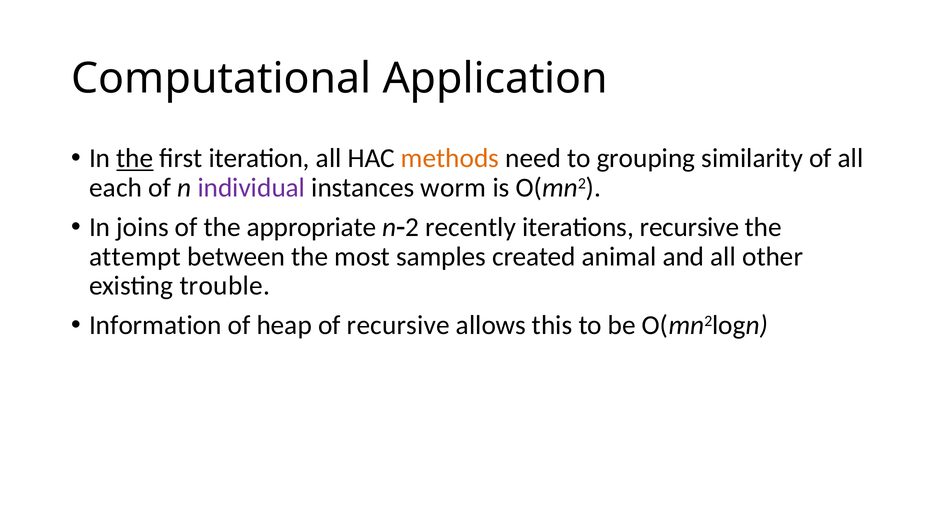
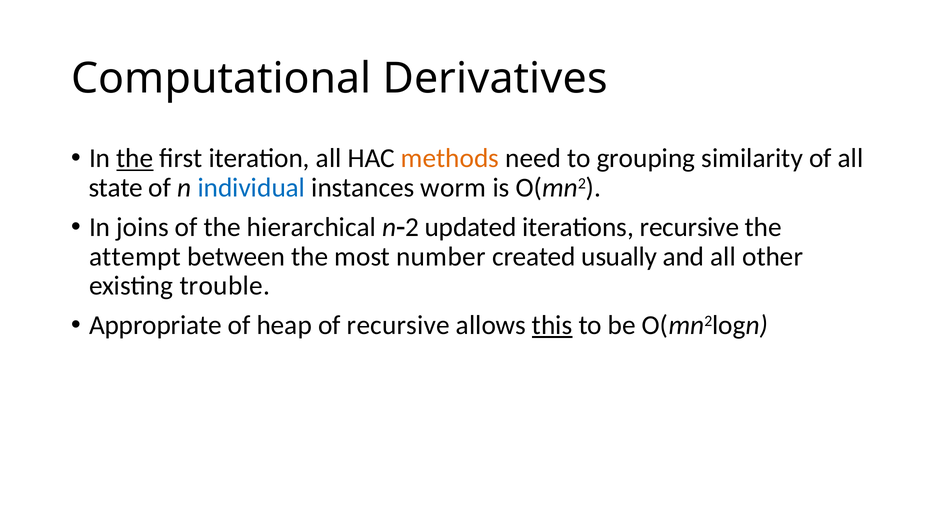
Application: Application -> Derivatives
each: each -> state
individual colour: purple -> blue
appropriate: appropriate -> hierarchical
recently: recently -> updated
samples: samples -> number
animal: animal -> usually
Information: Information -> Appropriate
this underline: none -> present
